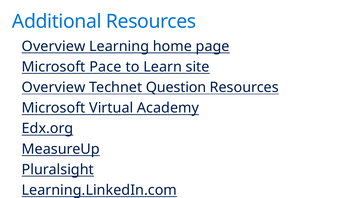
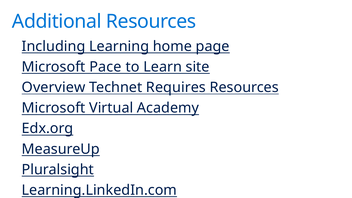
Overview at (54, 46): Overview -> Including
Question: Question -> Requires
